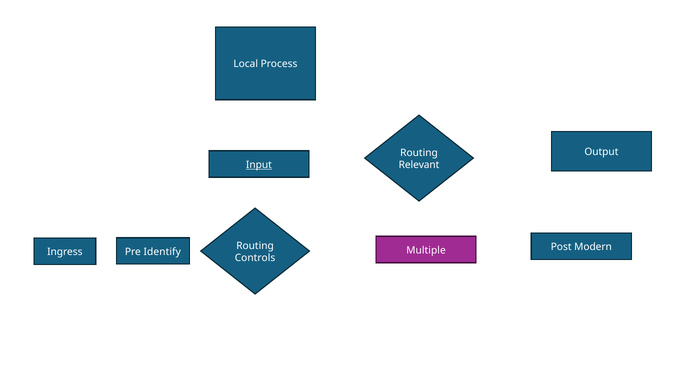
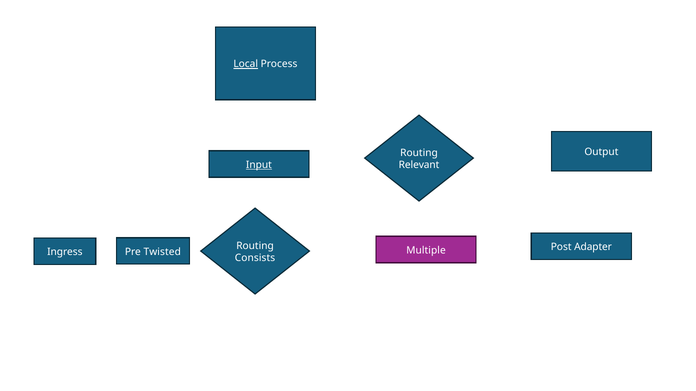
Local underline: none -> present
Identify: Identify -> Twisted
Modern: Modern -> Adapter
Controls: Controls -> Consists
